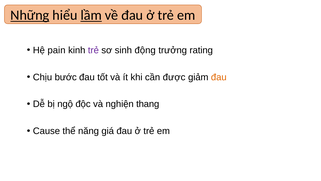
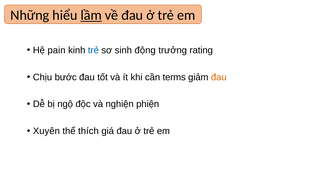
Những underline: present -> none
trẻ at (93, 50) colour: purple -> blue
được: được -> terms
thang: thang -> phiện
Cause: Cause -> Xuyên
năng: năng -> thích
